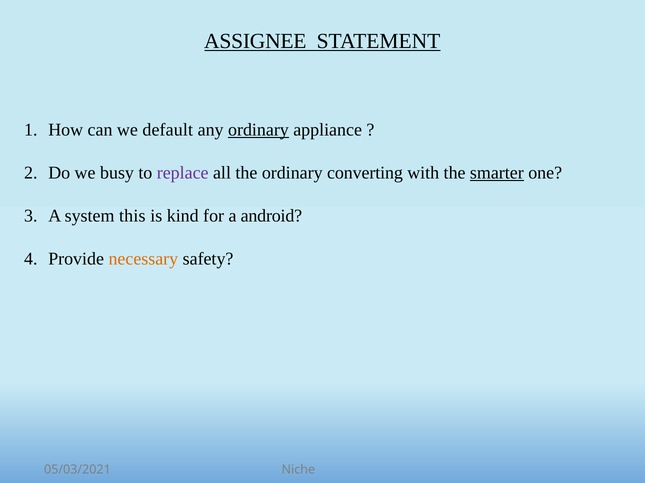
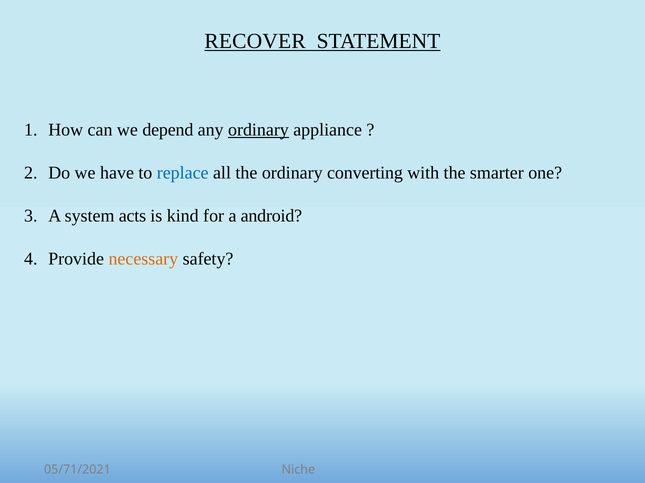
ASSIGNEE: ASSIGNEE -> RECOVER
default: default -> depend
busy: busy -> have
replace colour: purple -> blue
smarter underline: present -> none
this: this -> acts
05/03/2021: 05/03/2021 -> 05/71/2021
